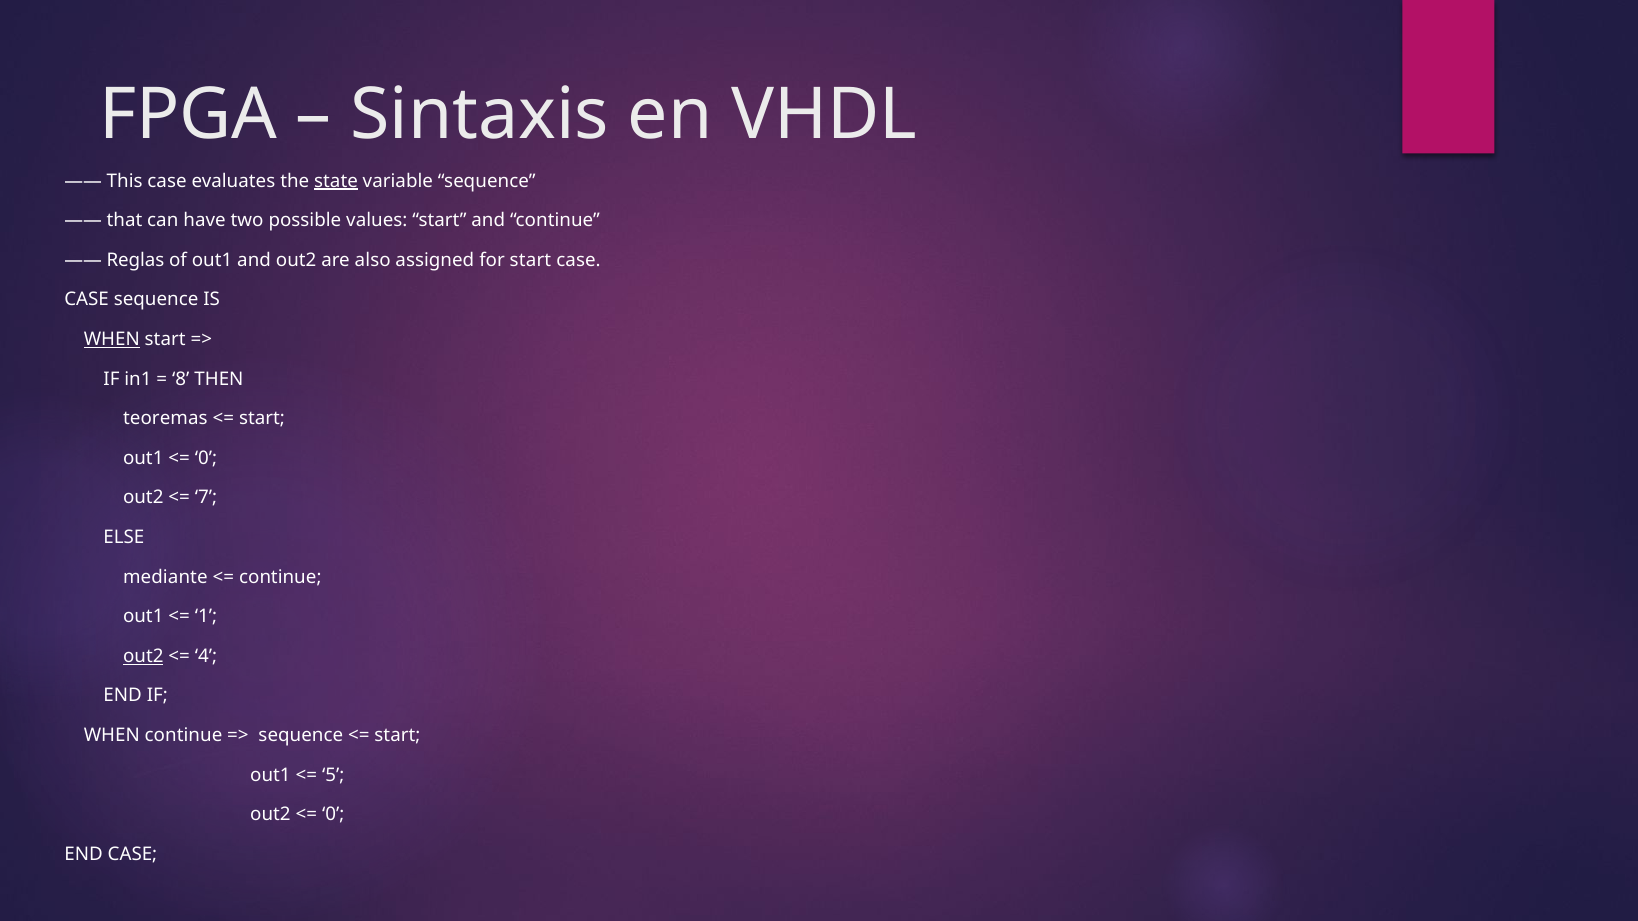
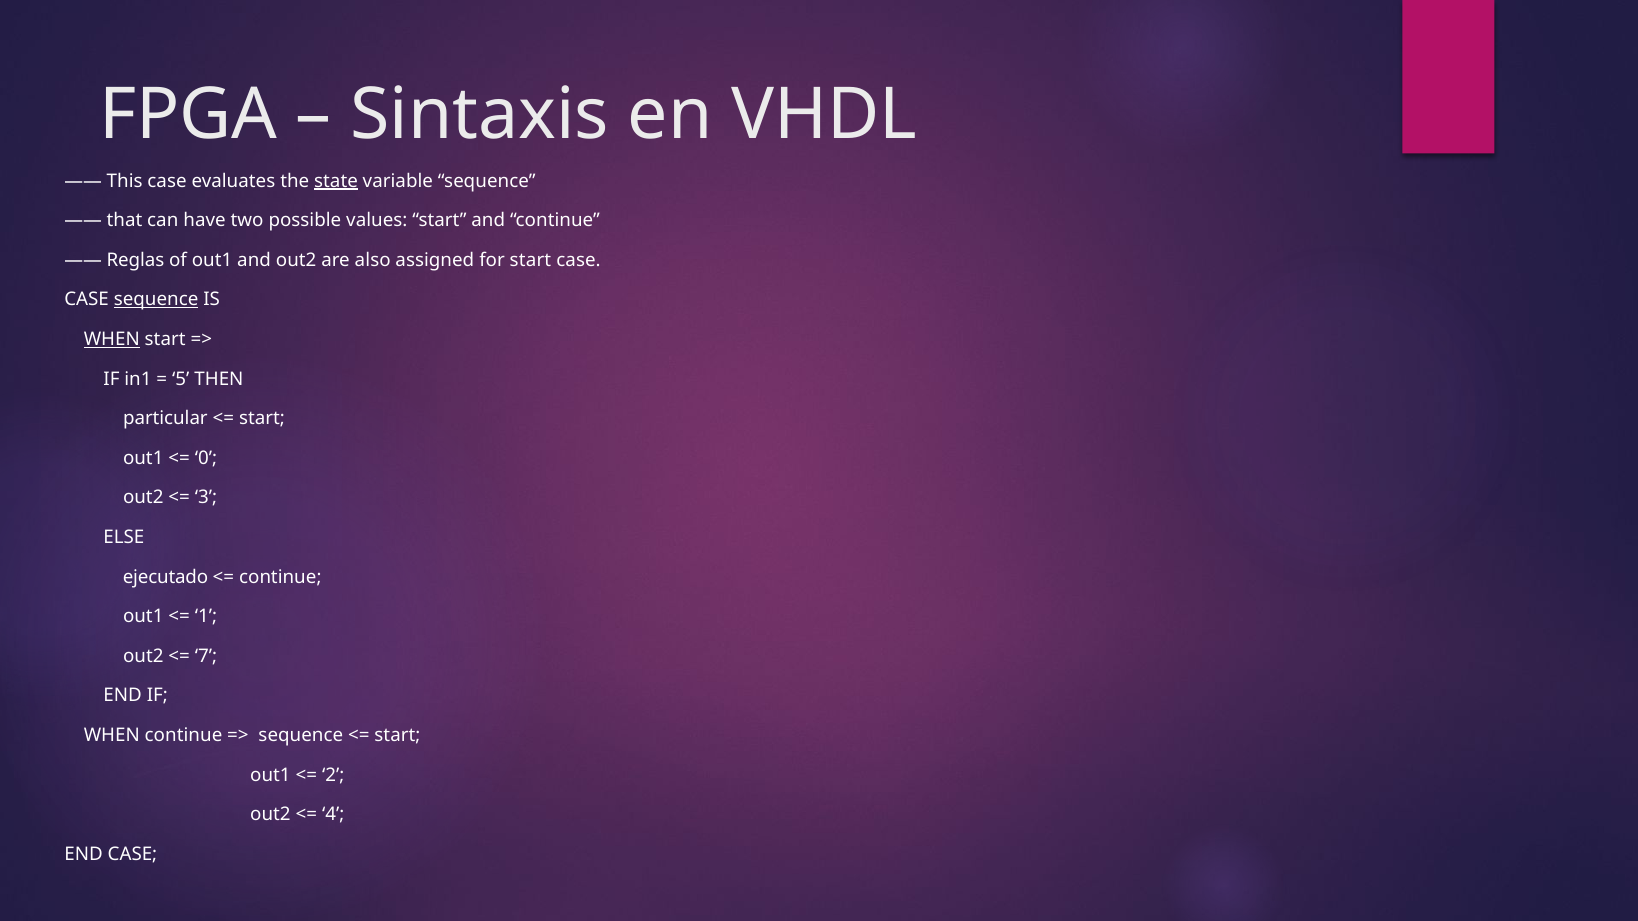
sequence at (156, 300) underline: none -> present
8: 8 -> 5
teoremas: teoremas -> particular
7: 7 -> 3
mediante: mediante -> ejecutado
out2 at (143, 656) underline: present -> none
4: 4 -> 7
5: 5 -> 2
0 at (333, 815): 0 -> 4
